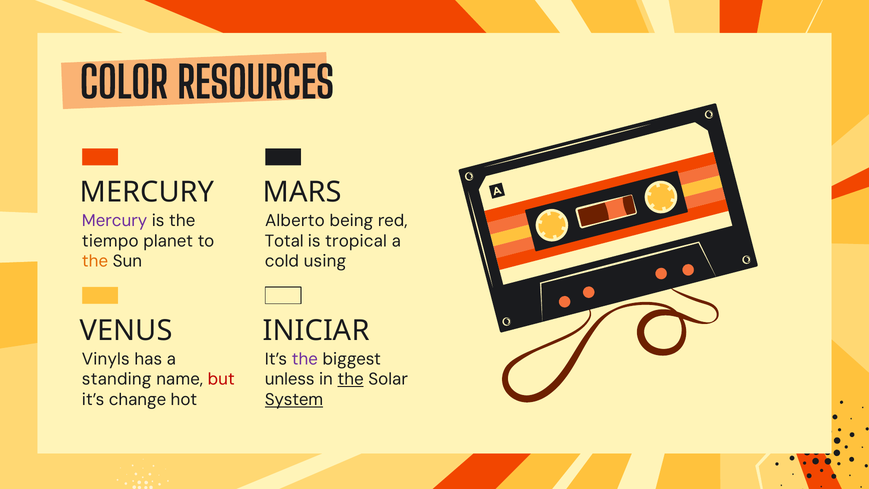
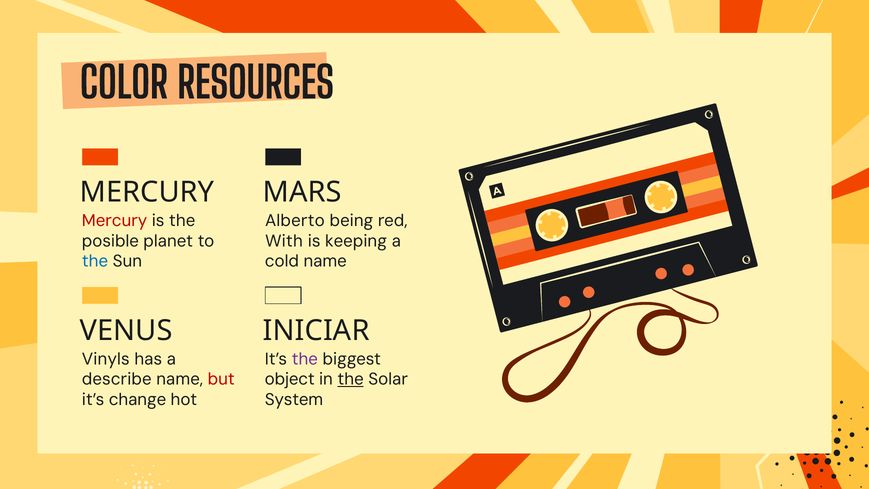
Mercury at (115, 221) colour: purple -> red
tiempo: tiempo -> posible
Total: Total -> With
tropical: tropical -> keeping
the at (95, 261) colour: orange -> blue
cold using: using -> name
standing: standing -> describe
unless: unless -> object
System underline: present -> none
